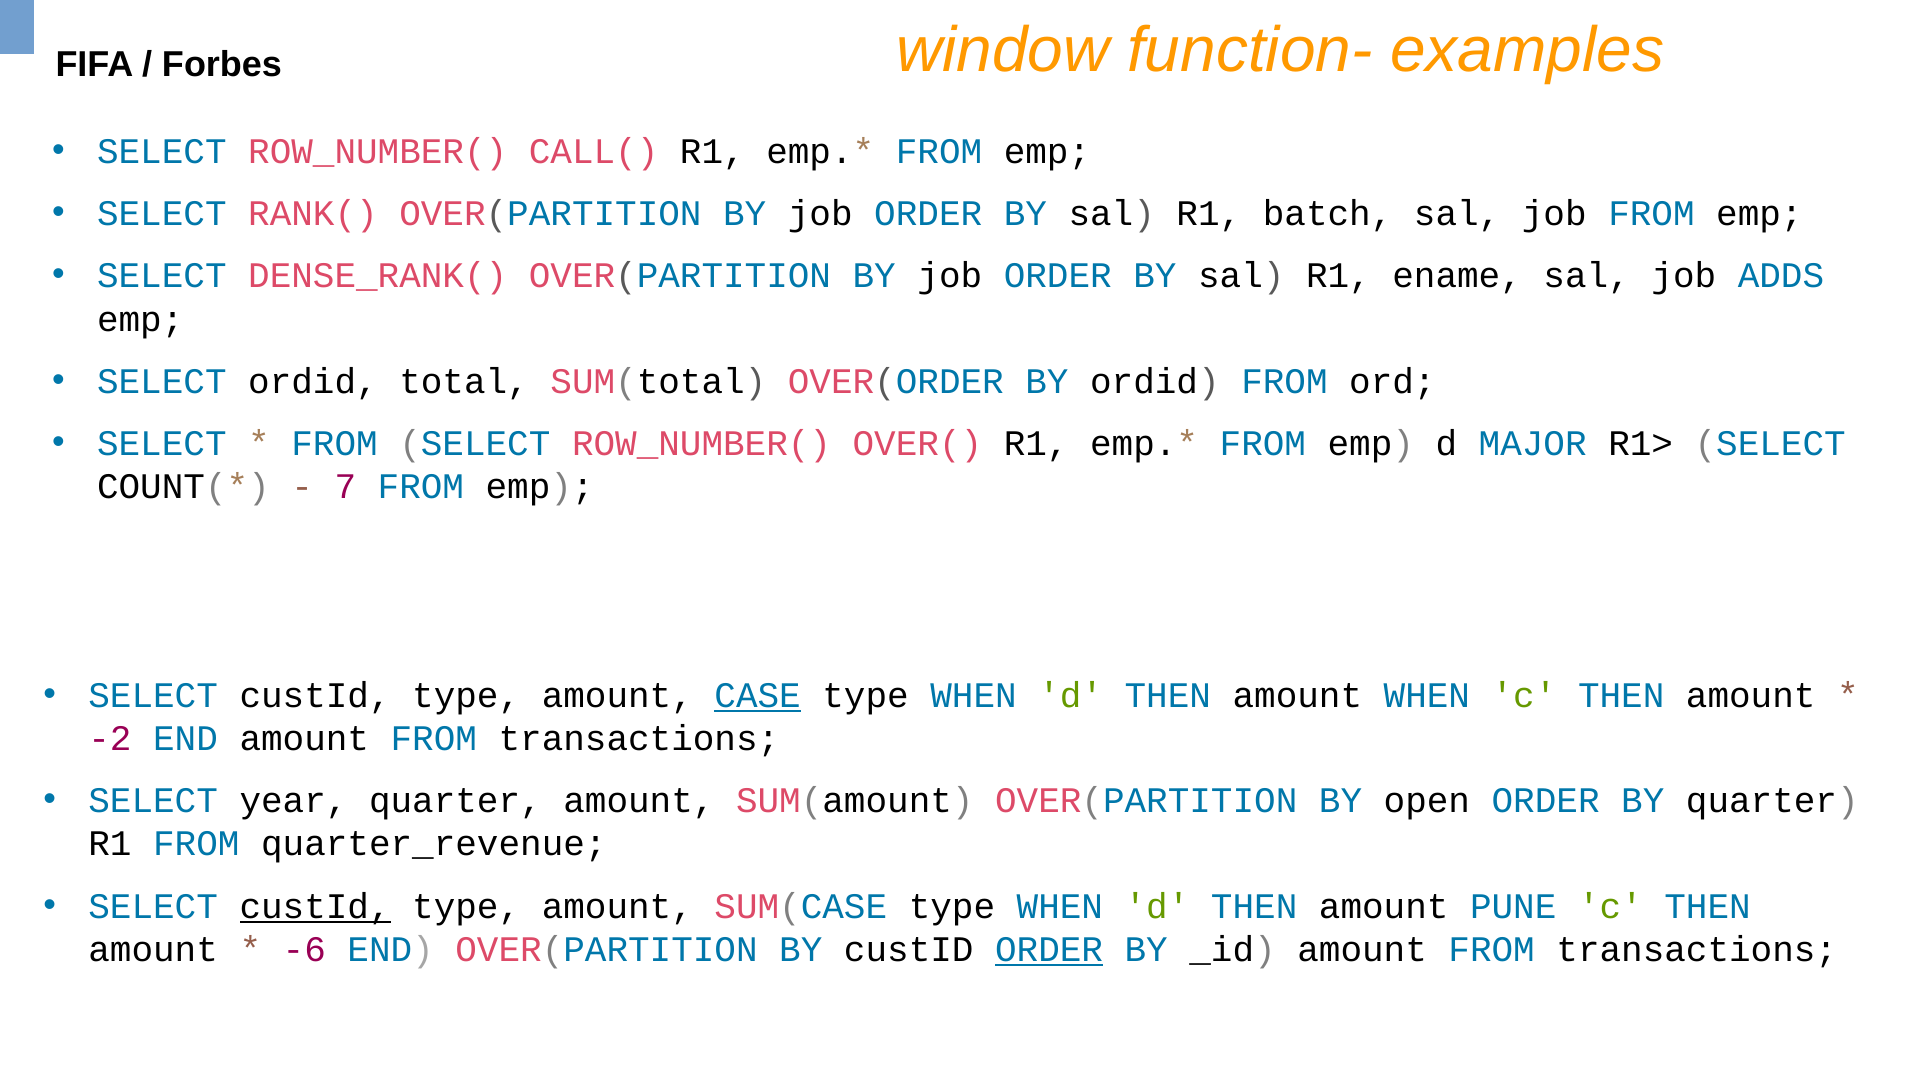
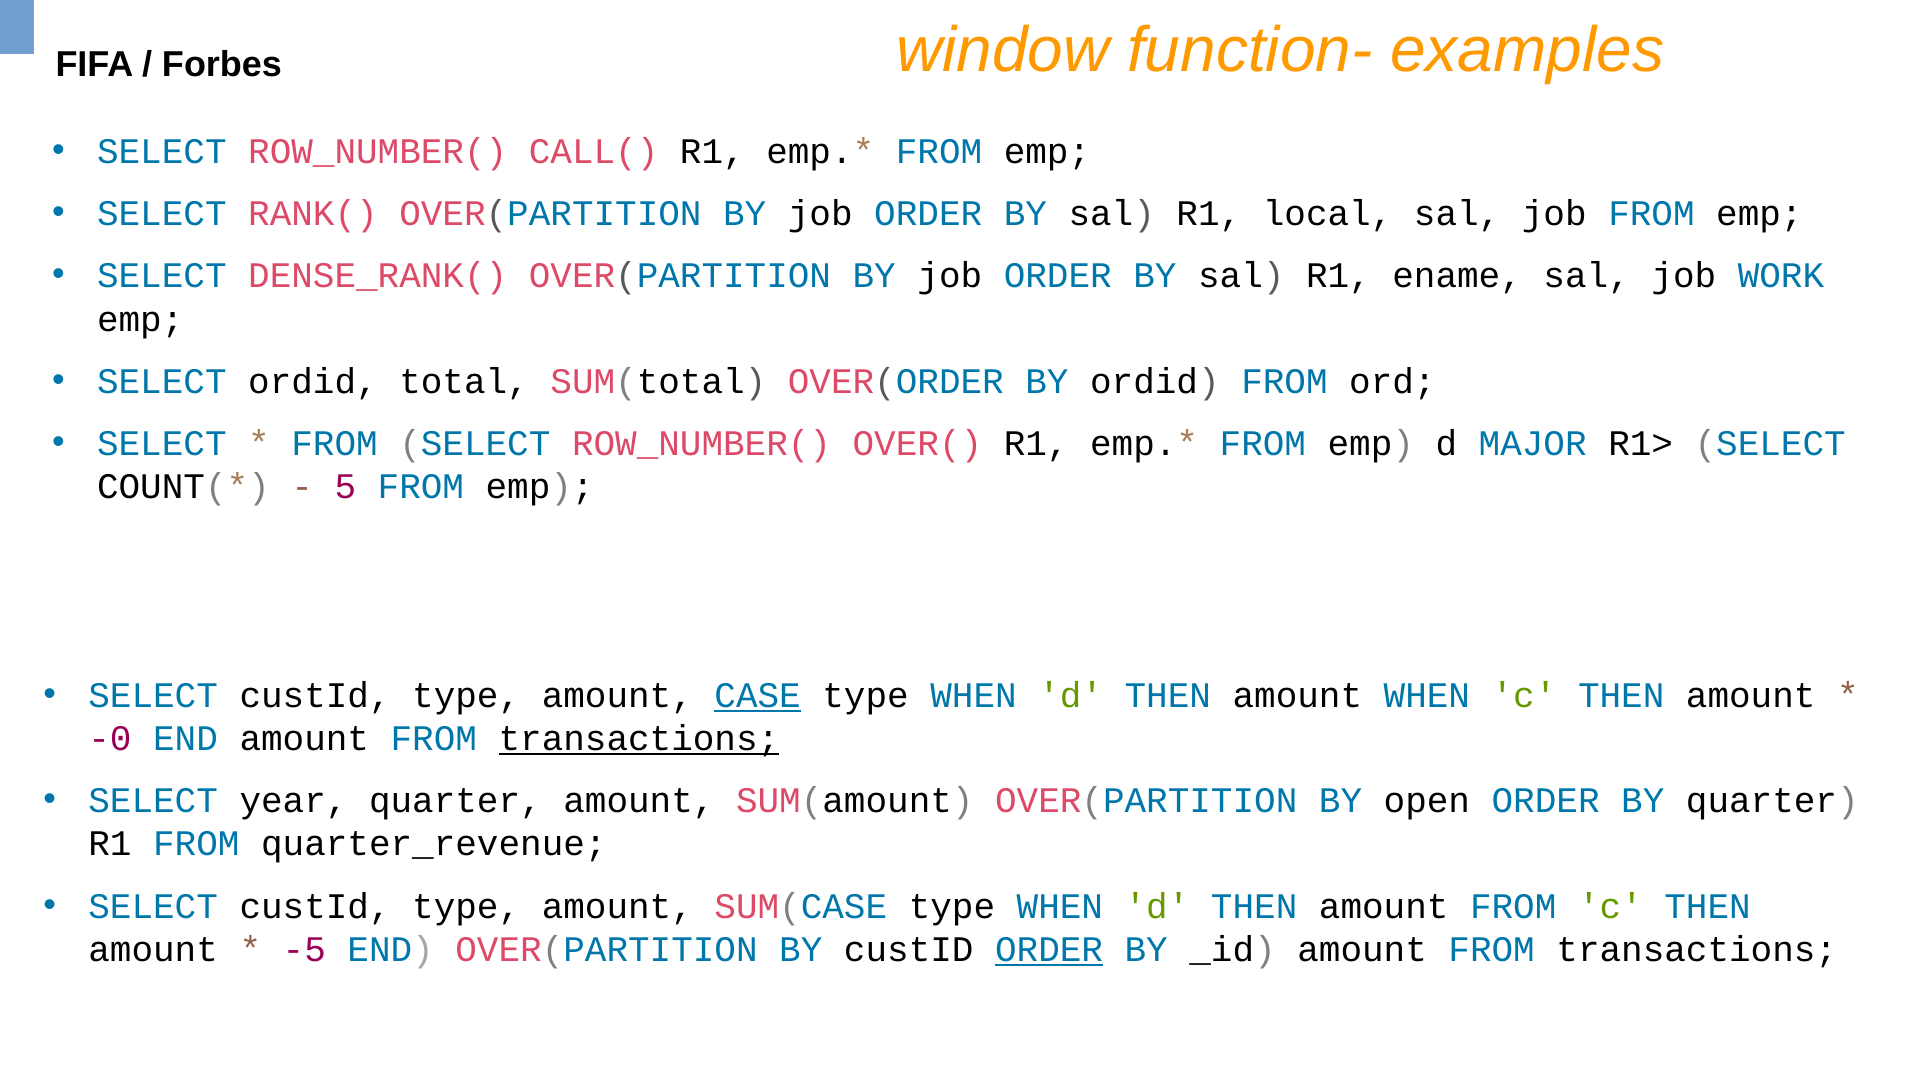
batch: batch -> local
ADDS: ADDS -> WORK
7: 7 -> 5
-2: -2 -> -0
transactions at (639, 739) underline: none -> present
custId at (315, 907) underline: present -> none
THEN amount PUNE: PUNE -> FROM
-6: -6 -> -5
